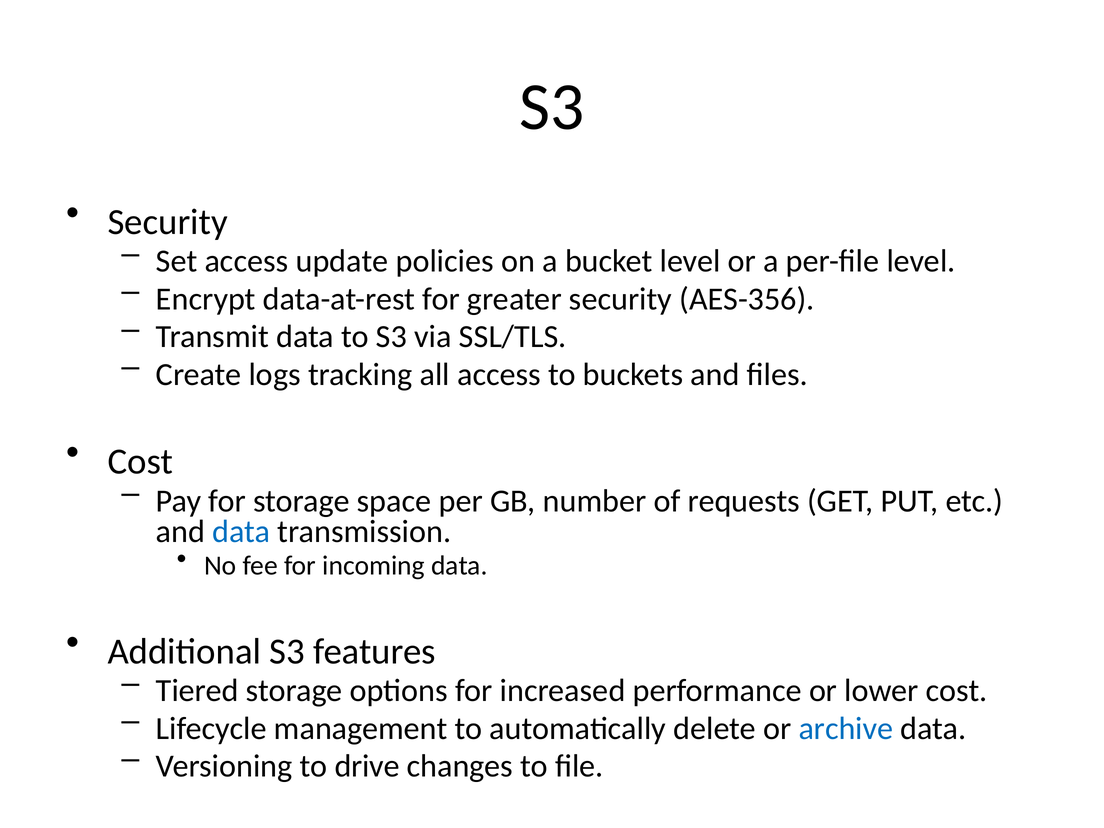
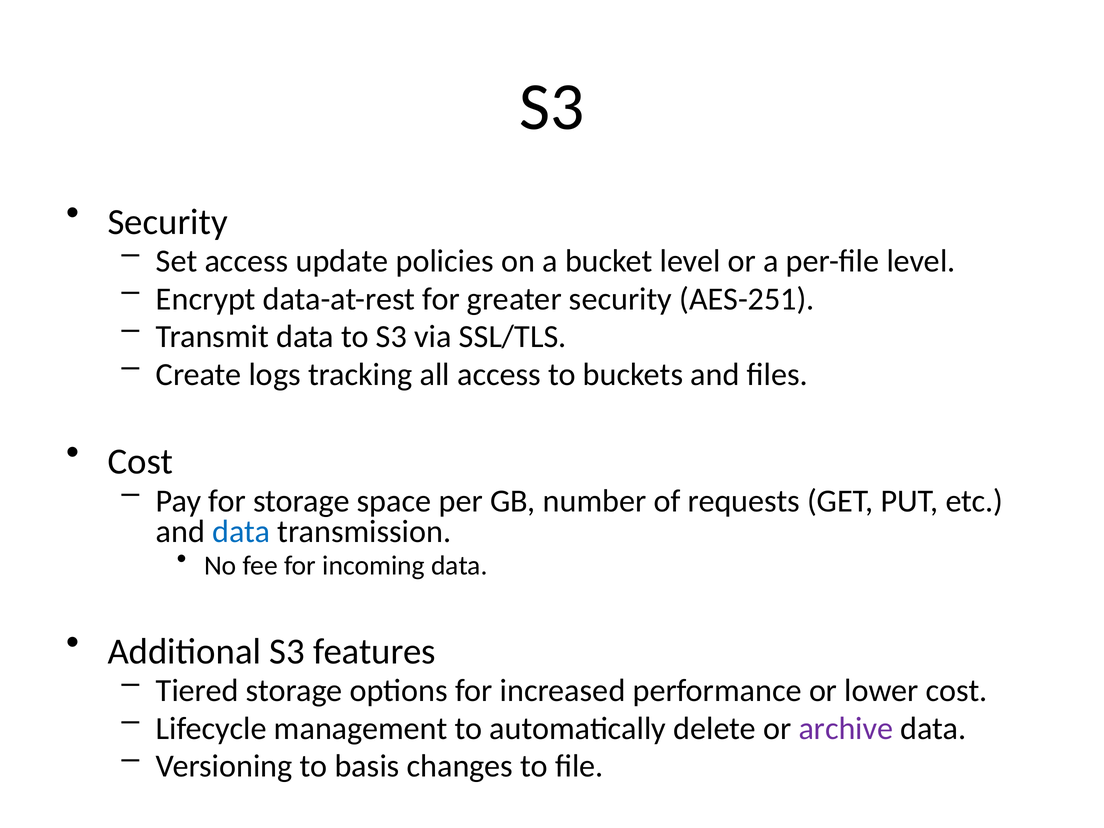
AES-356: AES-356 -> AES-251
archive colour: blue -> purple
drive: drive -> basis
